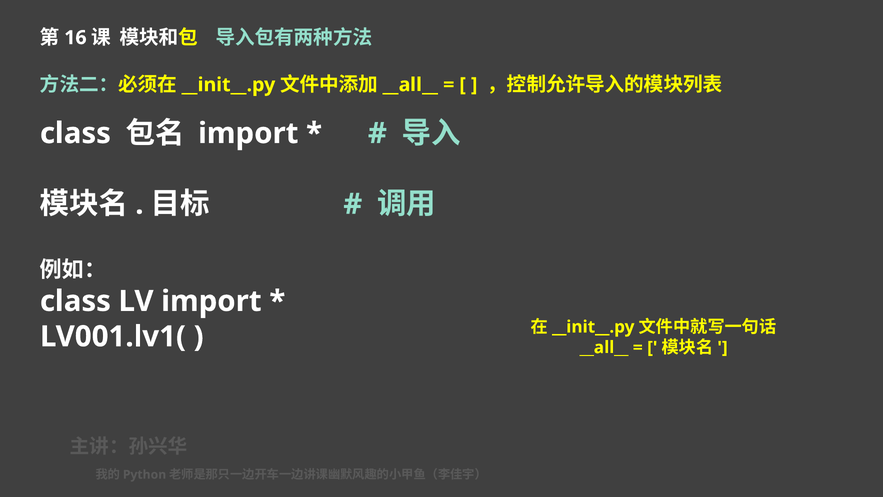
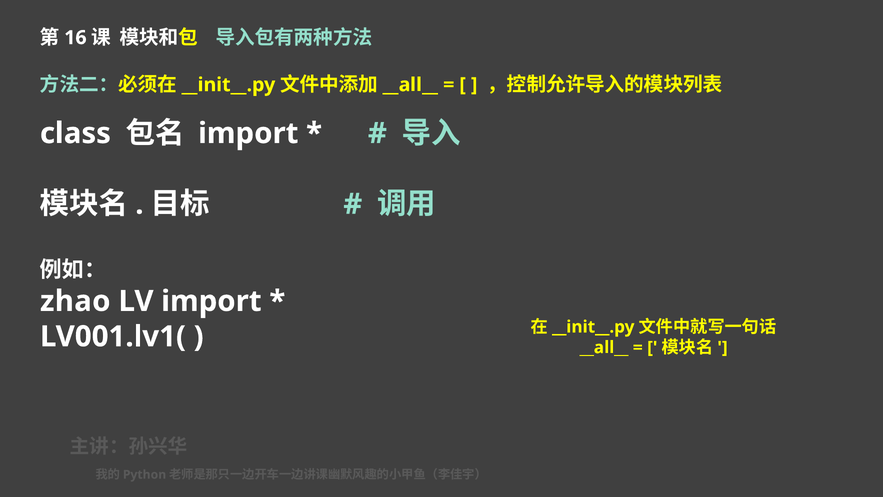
class at (75, 301): class -> zhao
